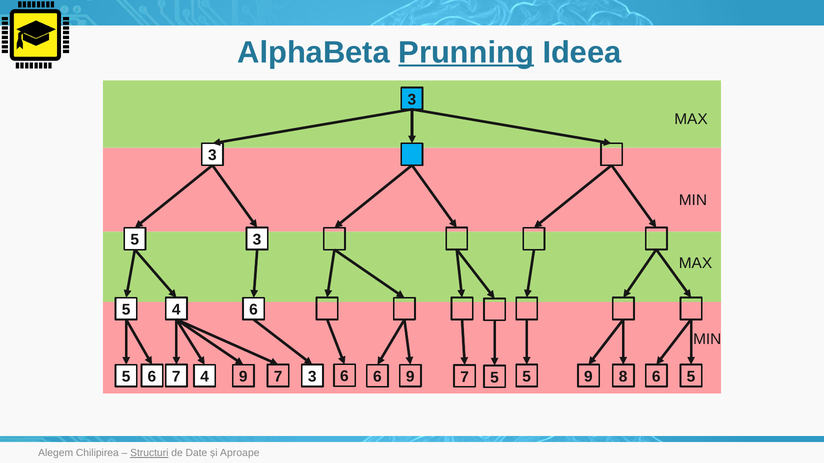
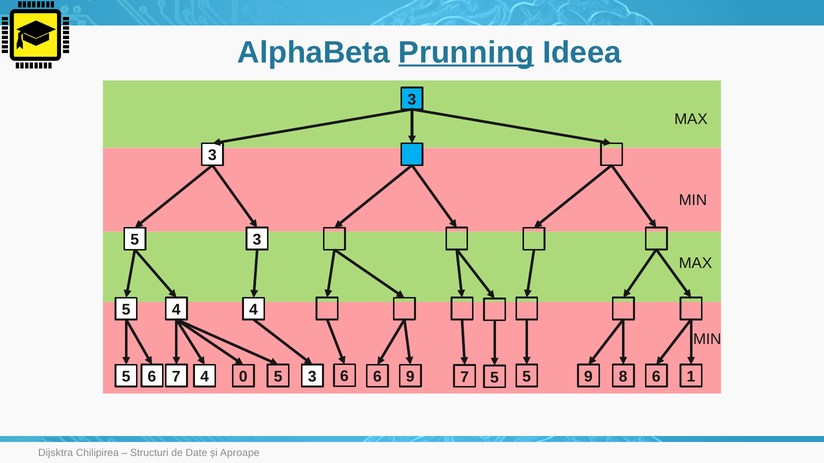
5 6: 6 -> 4
5 9: 9 -> 0
7 at (278, 377): 7 -> 5
9 5: 5 -> 1
Alegem: Alegem -> Dijsktra
Structuri underline: present -> none
